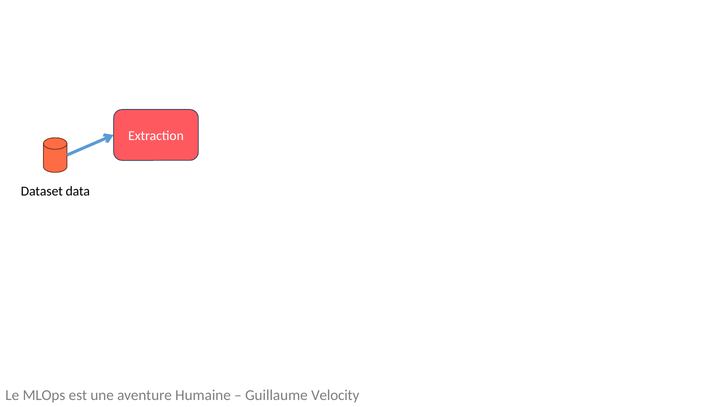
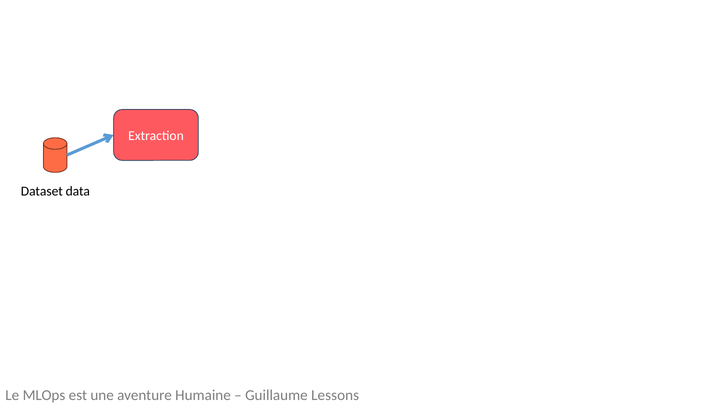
Velocity: Velocity -> Lessons
